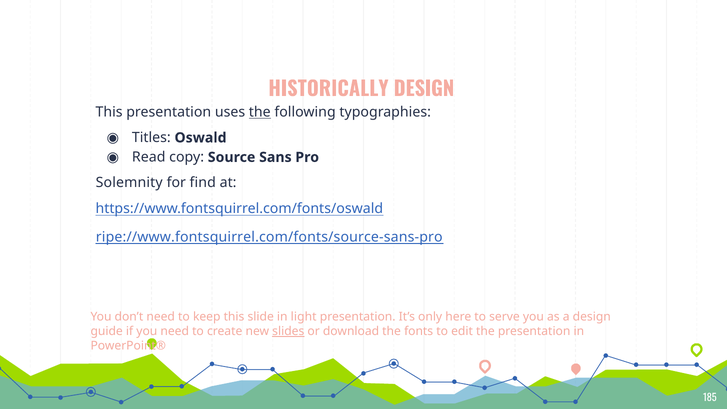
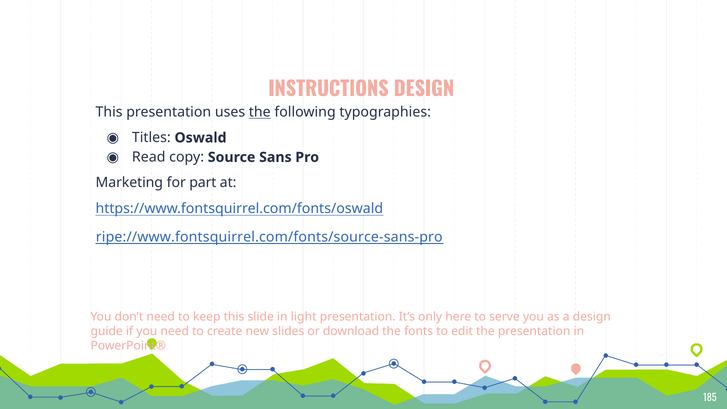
HISTORICALLY: HISTORICALLY -> INSTRUCTIONS
Solemnity: Solemnity -> Marketing
find: find -> part
slides underline: present -> none
